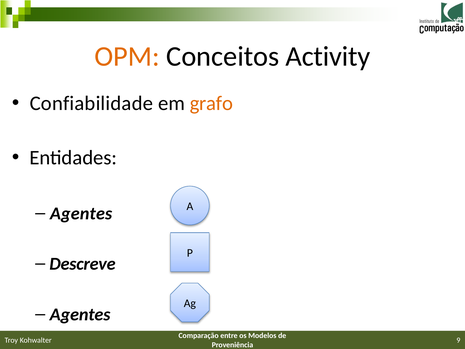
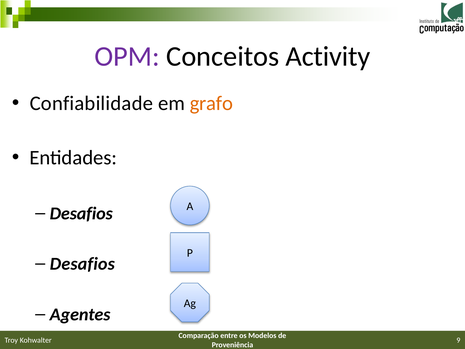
OPM colour: orange -> purple
Agentes at (81, 213): Agentes -> Desafios
Descreve at (82, 264): Descreve -> Desafios
